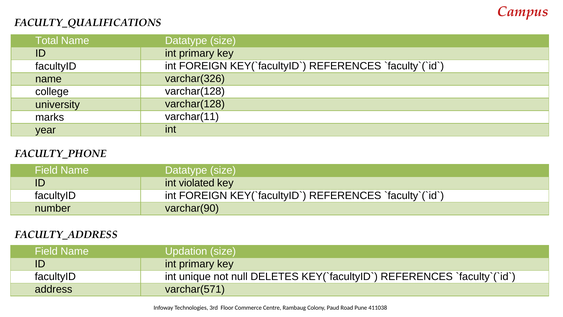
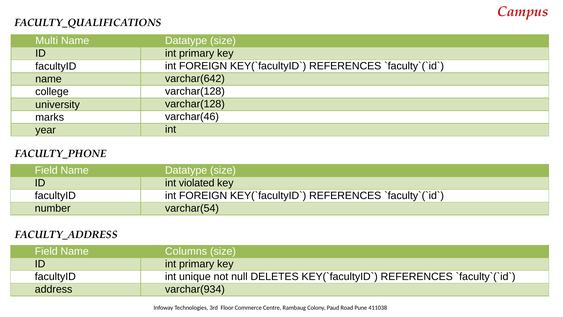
Total: Total -> Multi
varchar(326: varchar(326 -> varchar(642
varchar(11: varchar(11 -> varchar(46
varchar(90: varchar(90 -> varchar(54
Updation: Updation -> Columns
varchar(571: varchar(571 -> varchar(934
